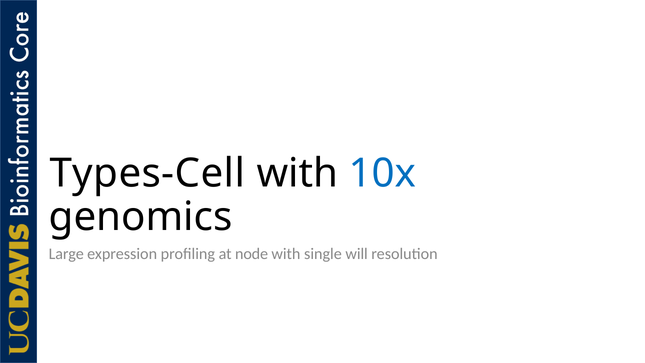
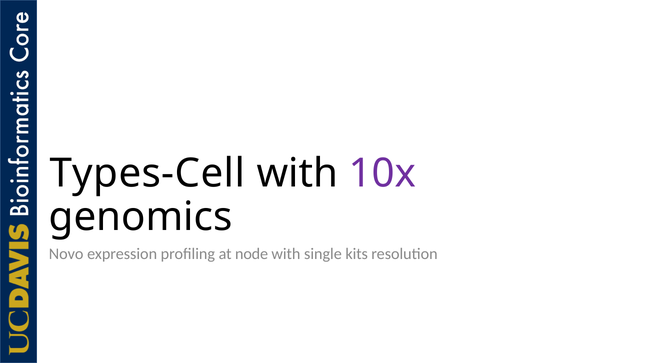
10x colour: blue -> purple
Large: Large -> Novo
will: will -> kits
